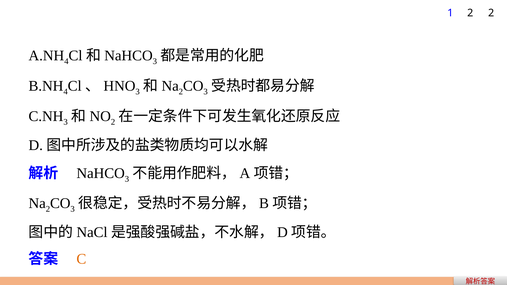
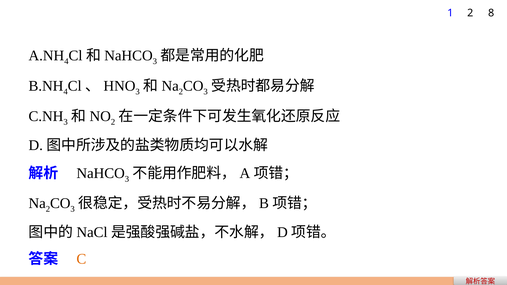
2 2: 2 -> 8
